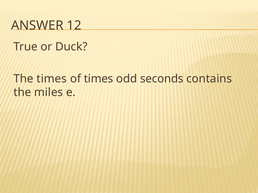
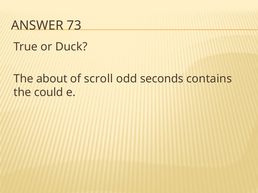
12: 12 -> 73
The times: times -> about
of times: times -> scroll
miles: miles -> could
